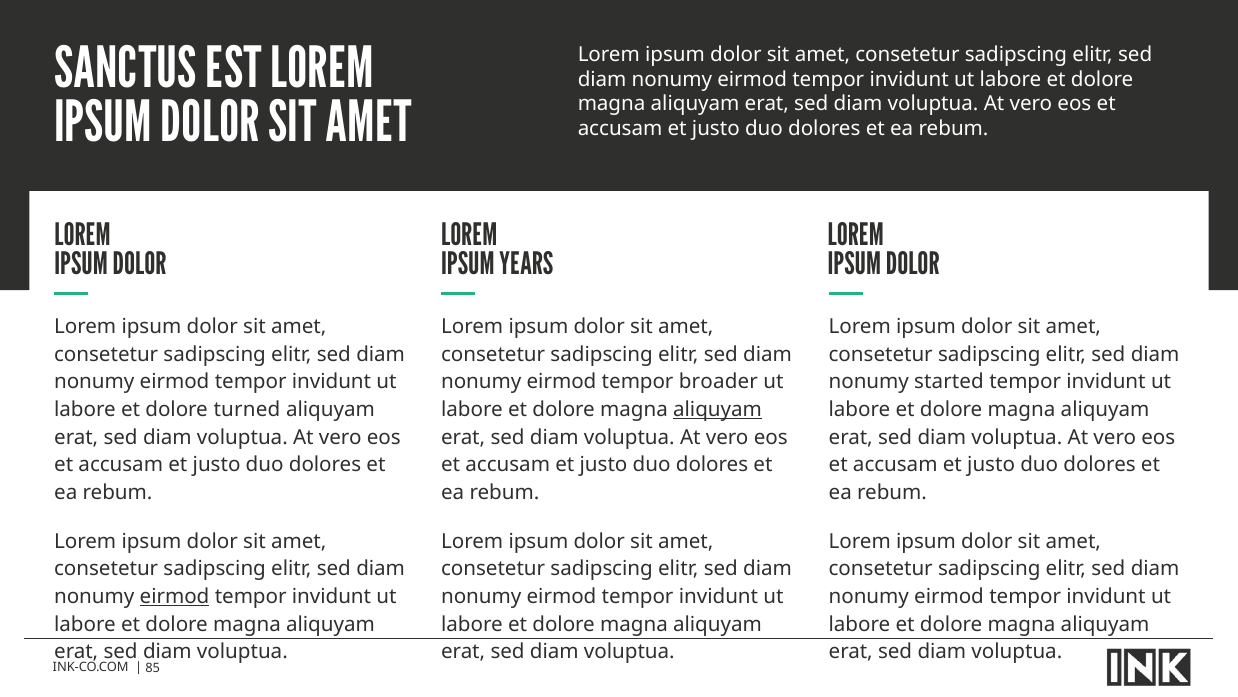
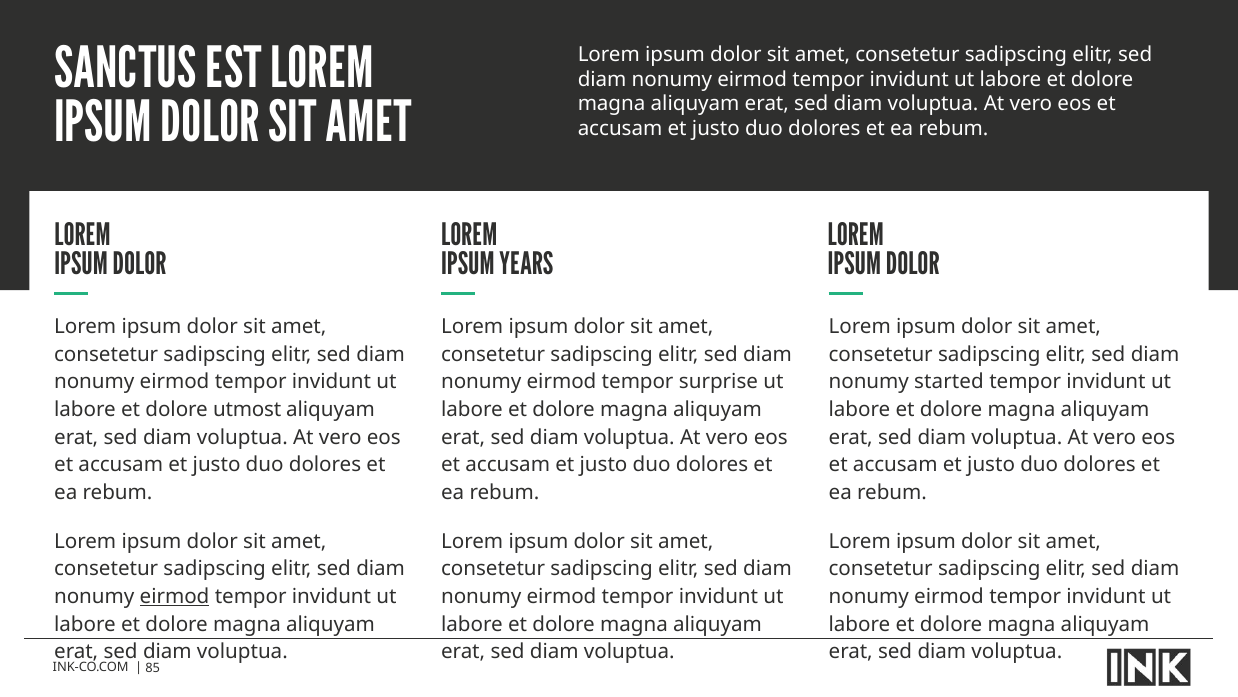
broader: broader -> surprise
turned: turned -> utmost
aliquyam at (718, 409) underline: present -> none
